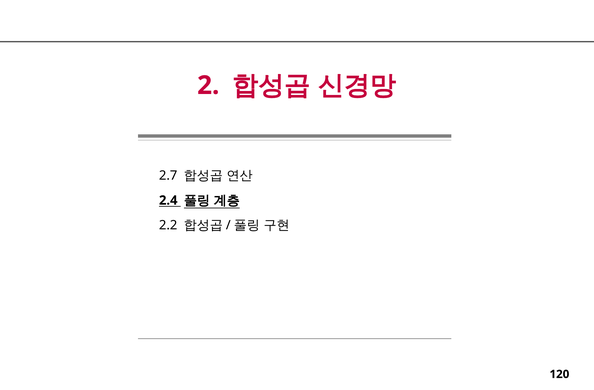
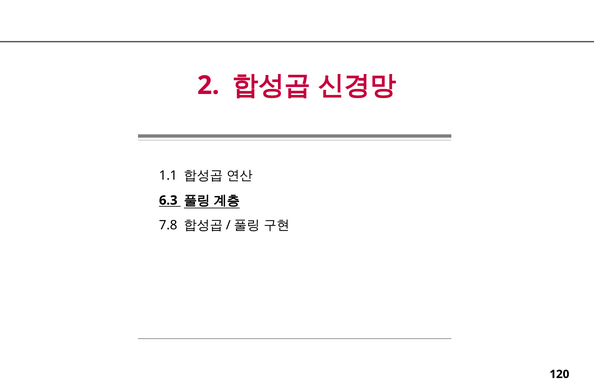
2.7: 2.7 -> 1.1
2.4: 2.4 -> 6.3
2.2: 2.2 -> 7.8
